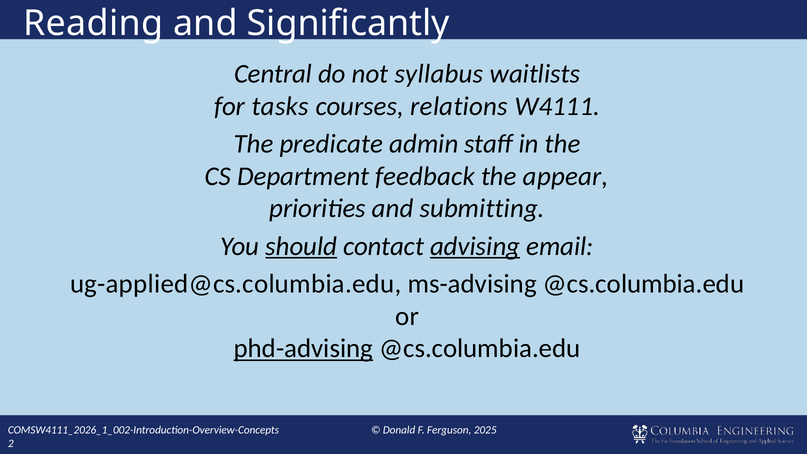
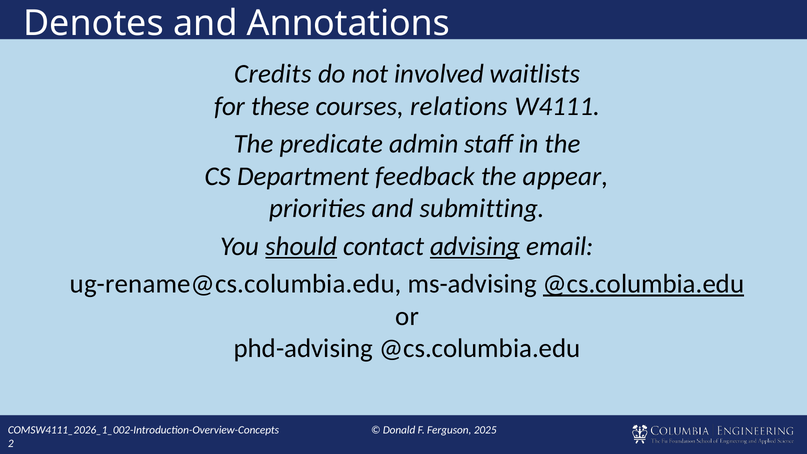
Reading: Reading -> Denotes
Significantly: Significantly -> Annotations
Central: Central -> Credits
syllabus: syllabus -> involved
tasks: tasks -> these
ug-applied@cs.columbia.edu: ug-applied@cs.columbia.edu -> ug-rename@cs.columbia.edu
@cs.columbia.edu at (644, 284) underline: none -> present
phd-advising underline: present -> none
